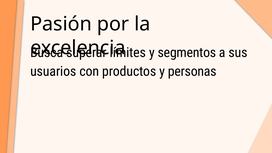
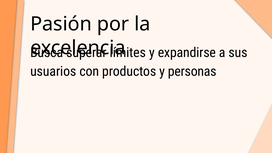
segmentos: segmentos -> expandirse
